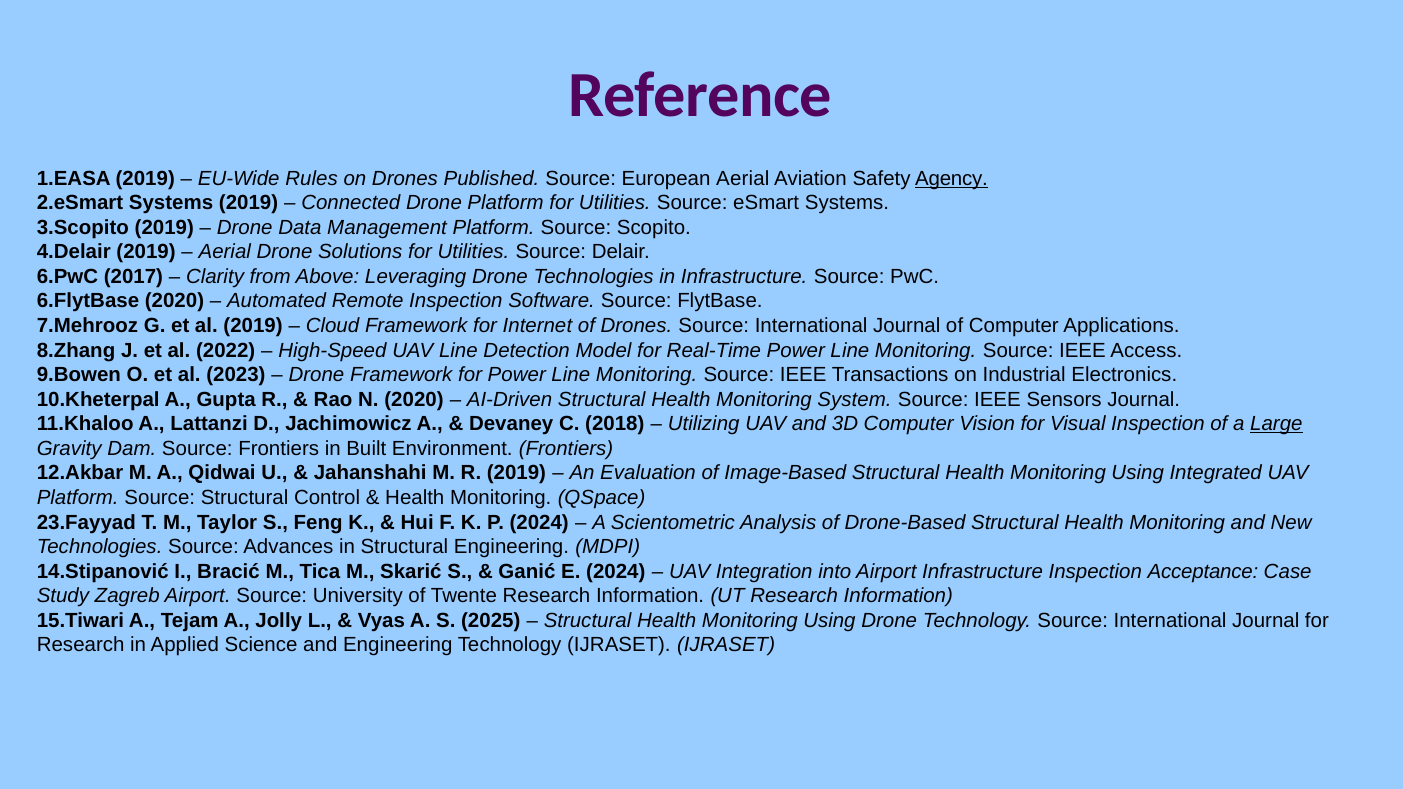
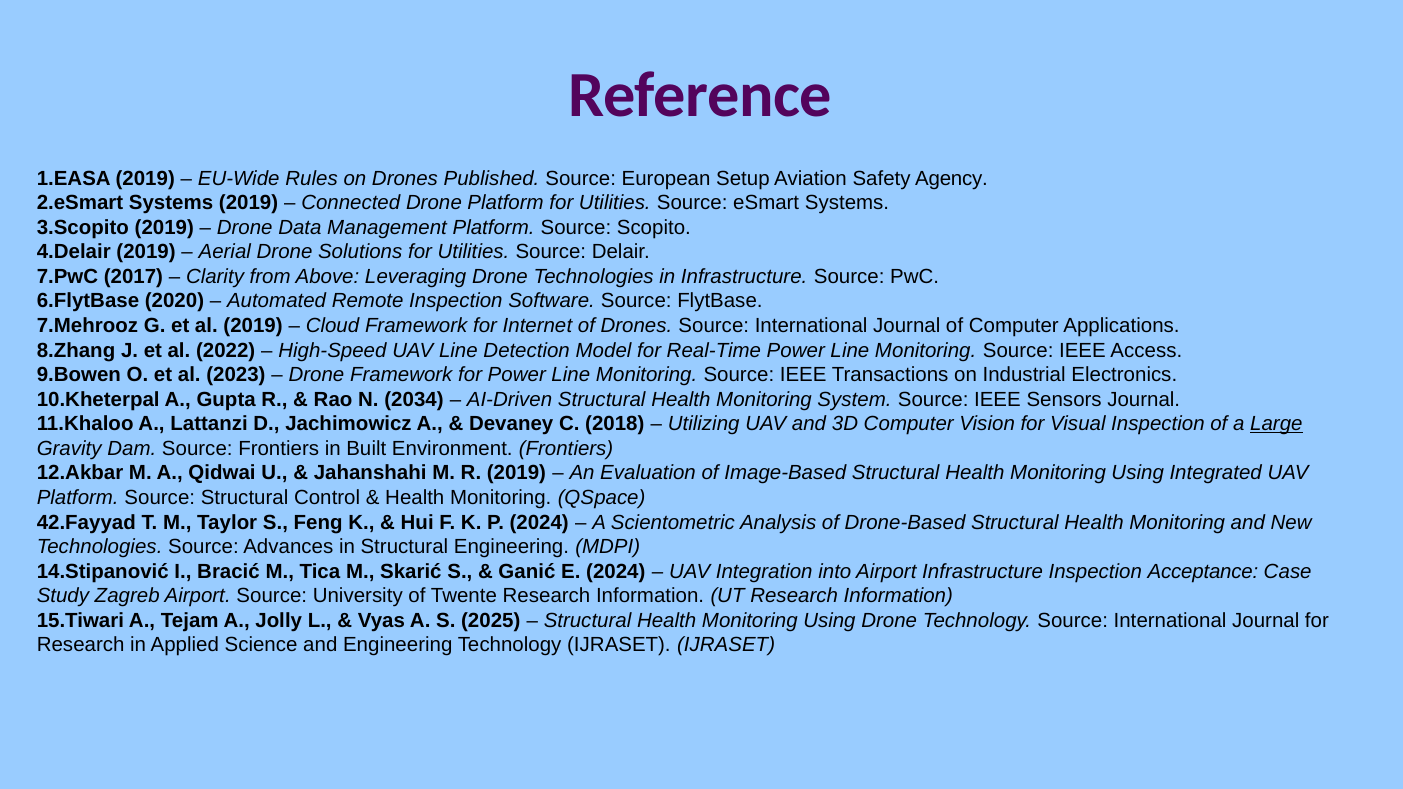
European Aerial: Aerial -> Setup
Agency underline: present -> none
6.PwC: 6.PwC -> 7.PwC
N 2020: 2020 -> 2034
23.Fayyad: 23.Fayyad -> 42.Fayyad
